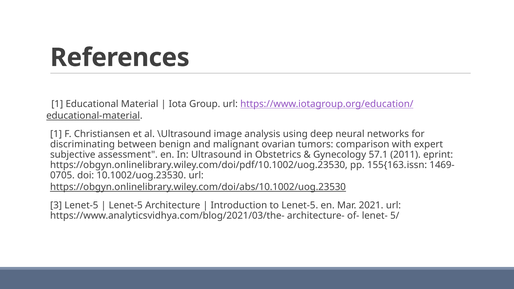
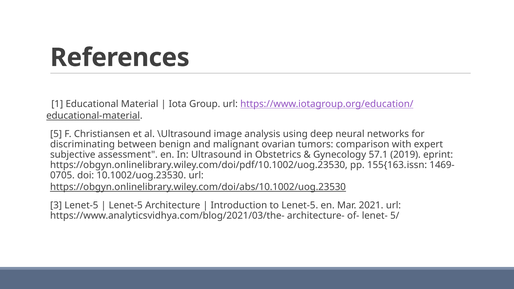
1 at (56, 134): 1 -> 5
2011: 2011 -> 2019
